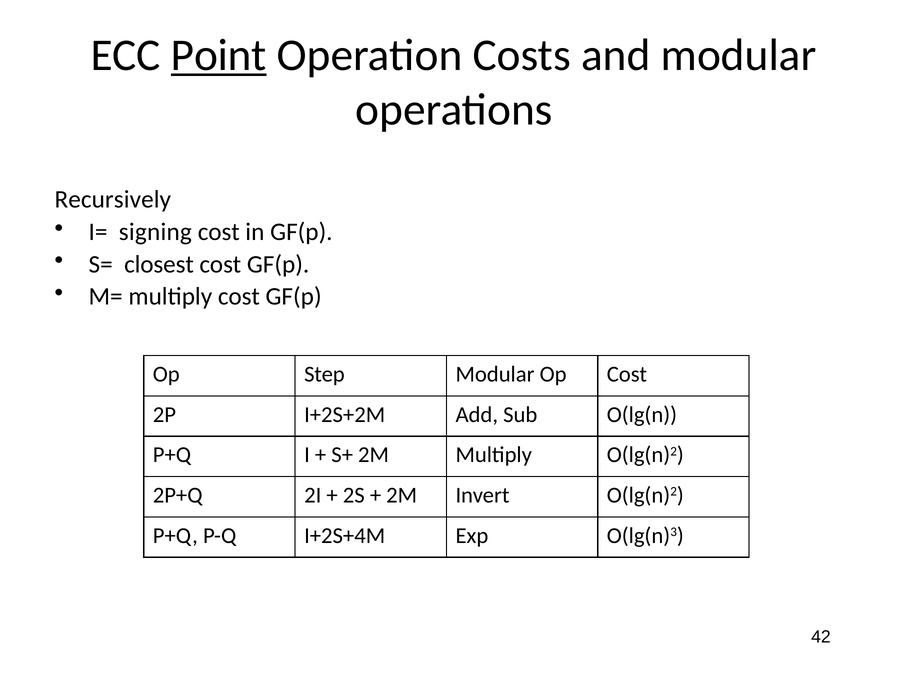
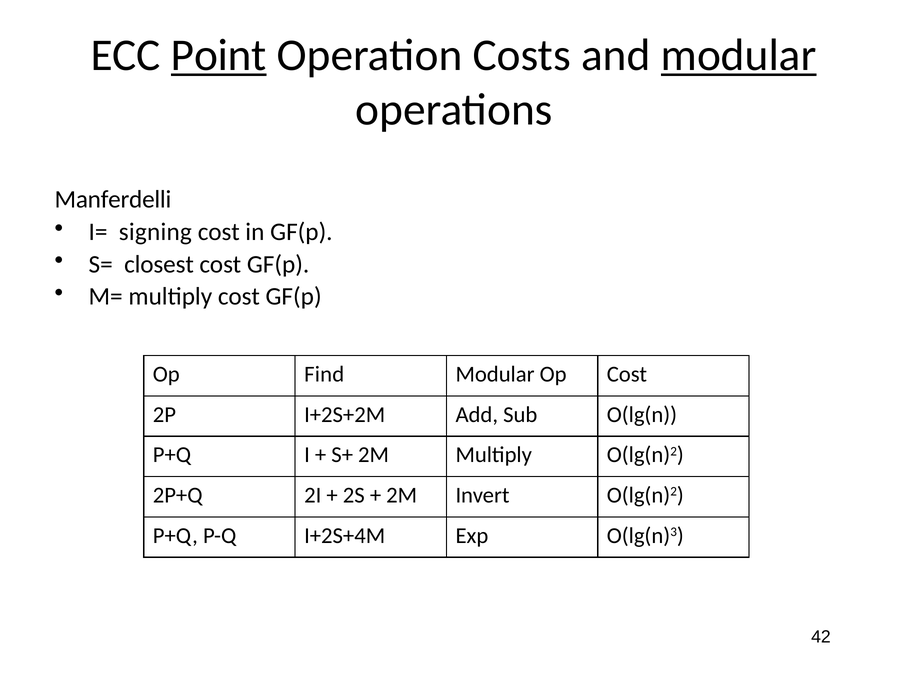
modular at (739, 55) underline: none -> present
Recursively: Recursively -> Manferdelli
Step: Step -> Find
